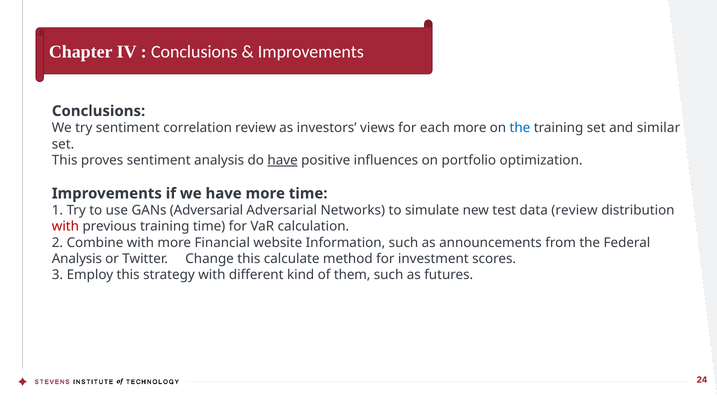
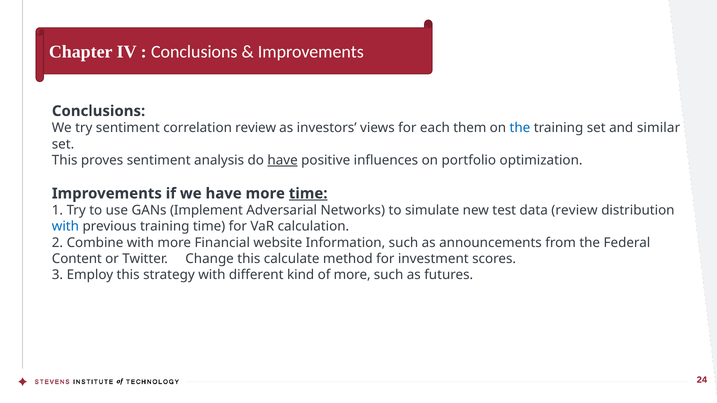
each more: more -> them
time at (308, 194) underline: none -> present
GANs Adversarial: Adversarial -> Implement
with at (65, 227) colour: red -> blue
Analysis at (77, 259): Analysis -> Content
of them: them -> more
